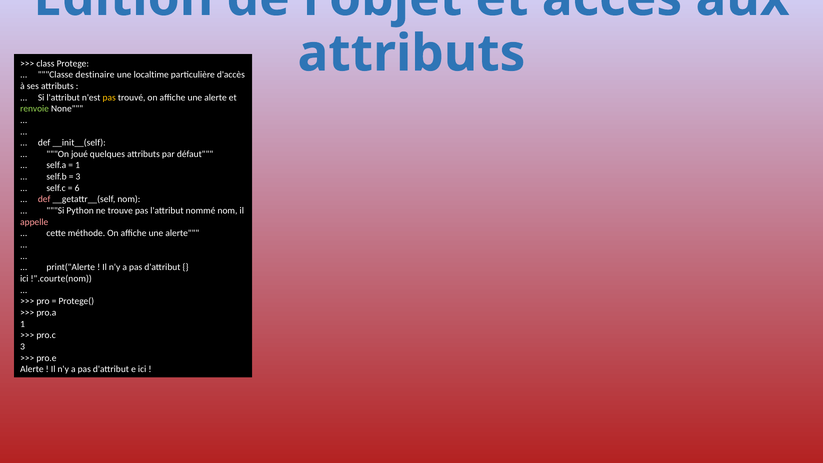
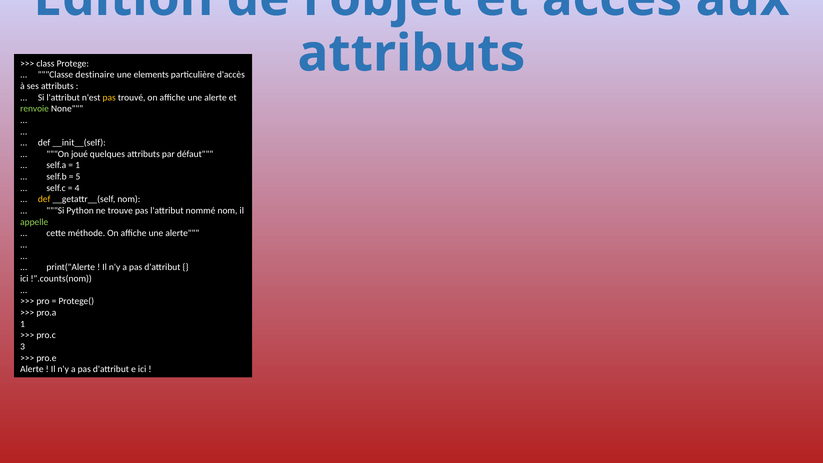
localtime: localtime -> elements
3 at (78, 177): 3 -> 5
6: 6 -> 4
def at (44, 199) colour: pink -> yellow
appelle colour: pink -> light green
!".courte(nom: !".courte(nom -> !".counts(nom
